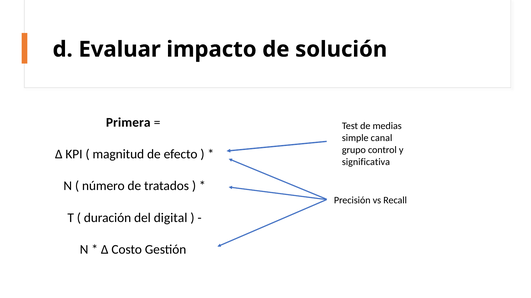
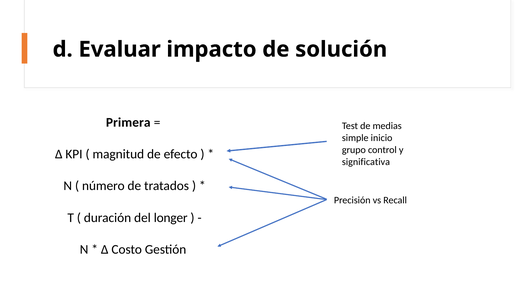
canal: canal -> inicio
digital: digital -> longer
